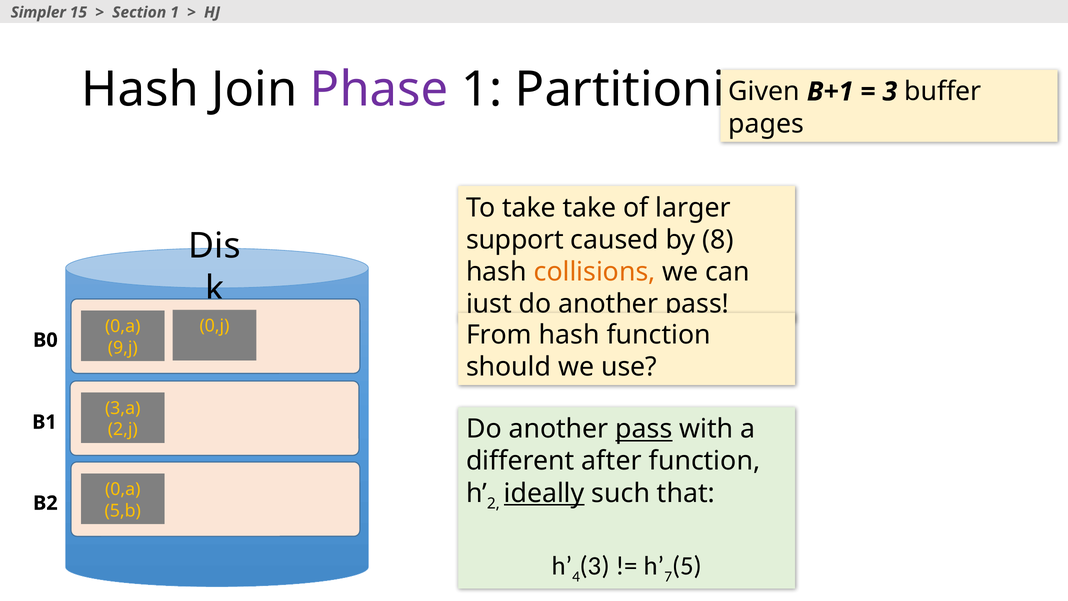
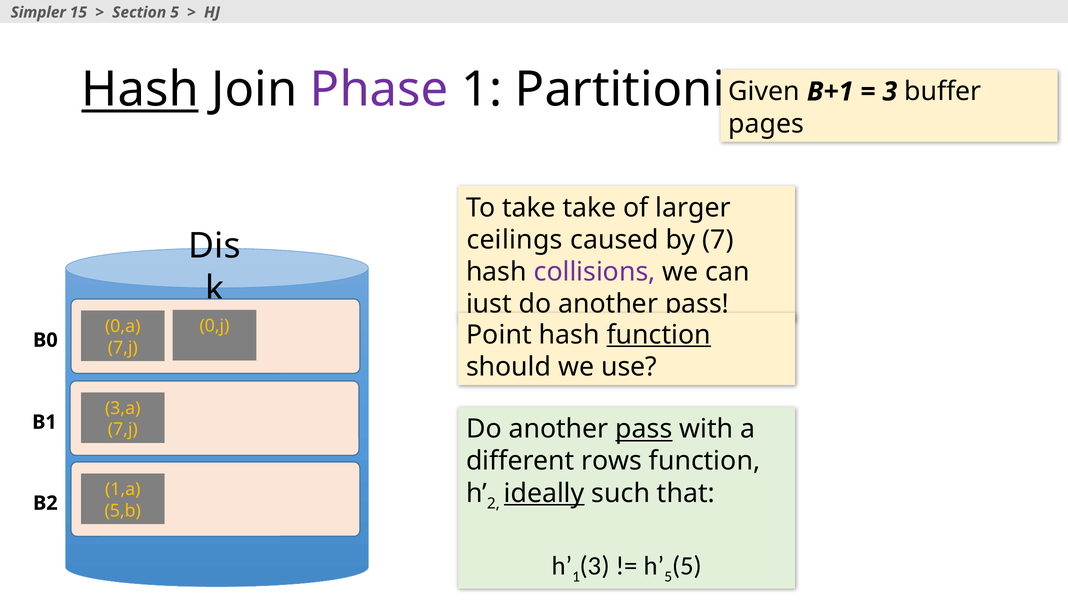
Section 1: 1 -> 5
Hash at (140, 90) underline: none -> present
support: support -> ceilings
8: 8 -> 7
collisions colour: orange -> purple
From: From -> Point
function at (659, 335) underline: none -> present
9,j at (123, 348): 9,j -> 7,j
2,j at (123, 429): 2,j -> 7,j
after: after -> rows
0,a at (123, 489): 0,a -> 1,a
4 at (576, 576): 4 -> 1
7 at (668, 576): 7 -> 5
